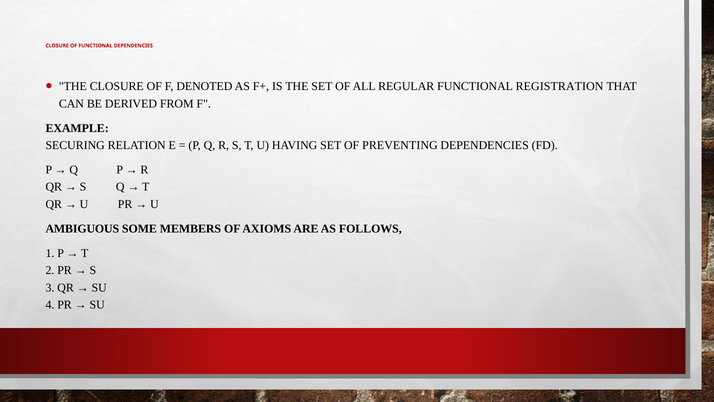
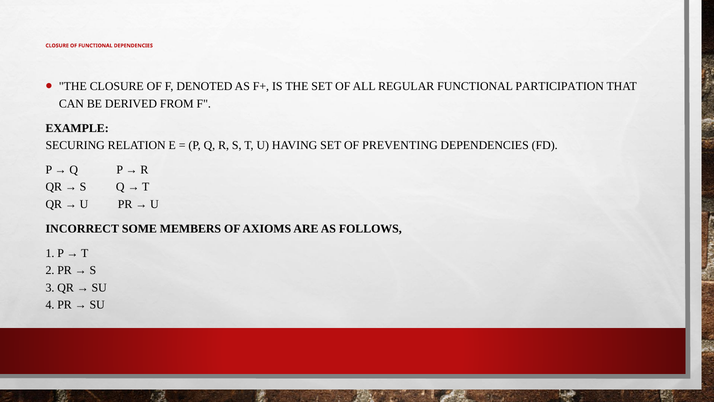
REGISTRATION: REGISTRATION -> PARTICIPATION
AMBIGUOUS: AMBIGUOUS -> INCORRECT
